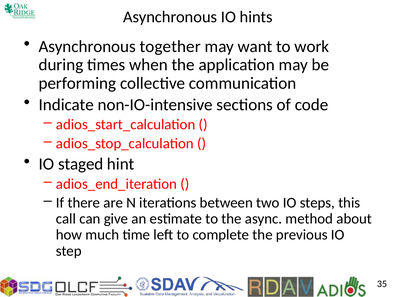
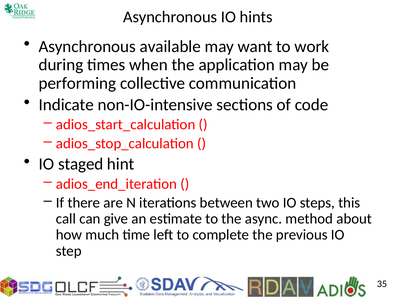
together: together -> available
